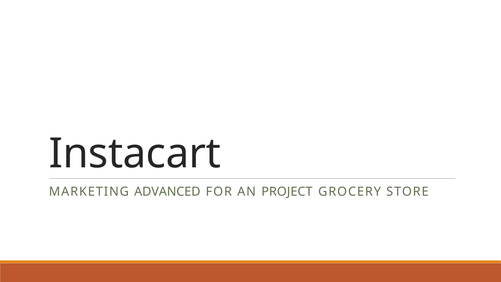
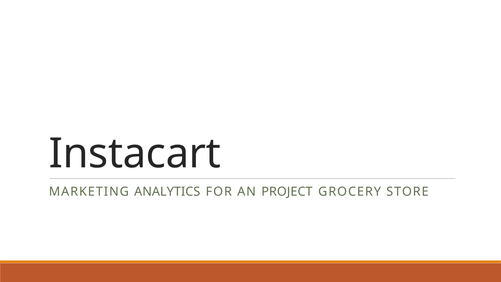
ADVANCED: ADVANCED -> ANALYTICS
